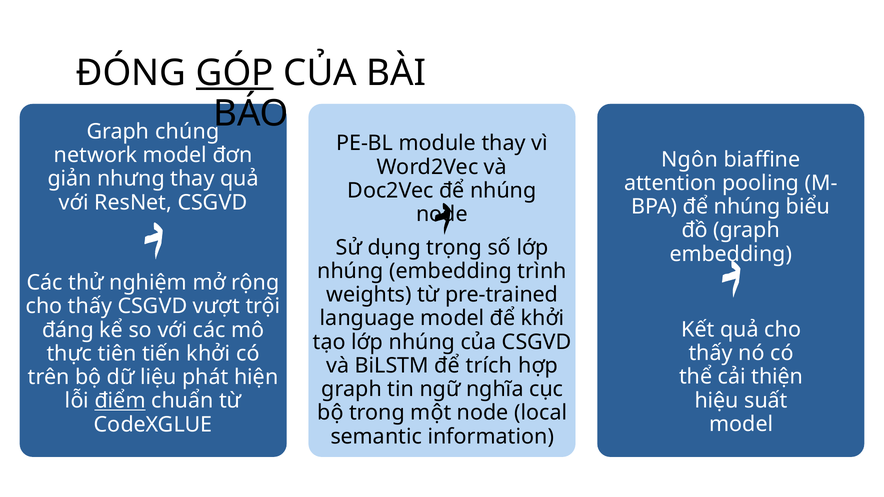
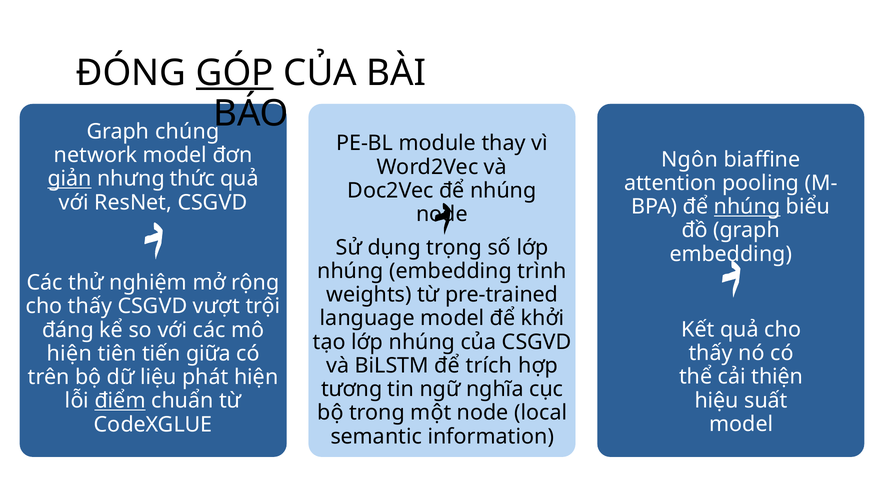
giản underline: none -> present
nhưng thay: thay -> thức
nhúng at (747, 207) underline: none -> present
thực at (70, 354): thực -> hiện
tiến khởi: khởi -> giữa
graph at (352, 389): graph -> tương
